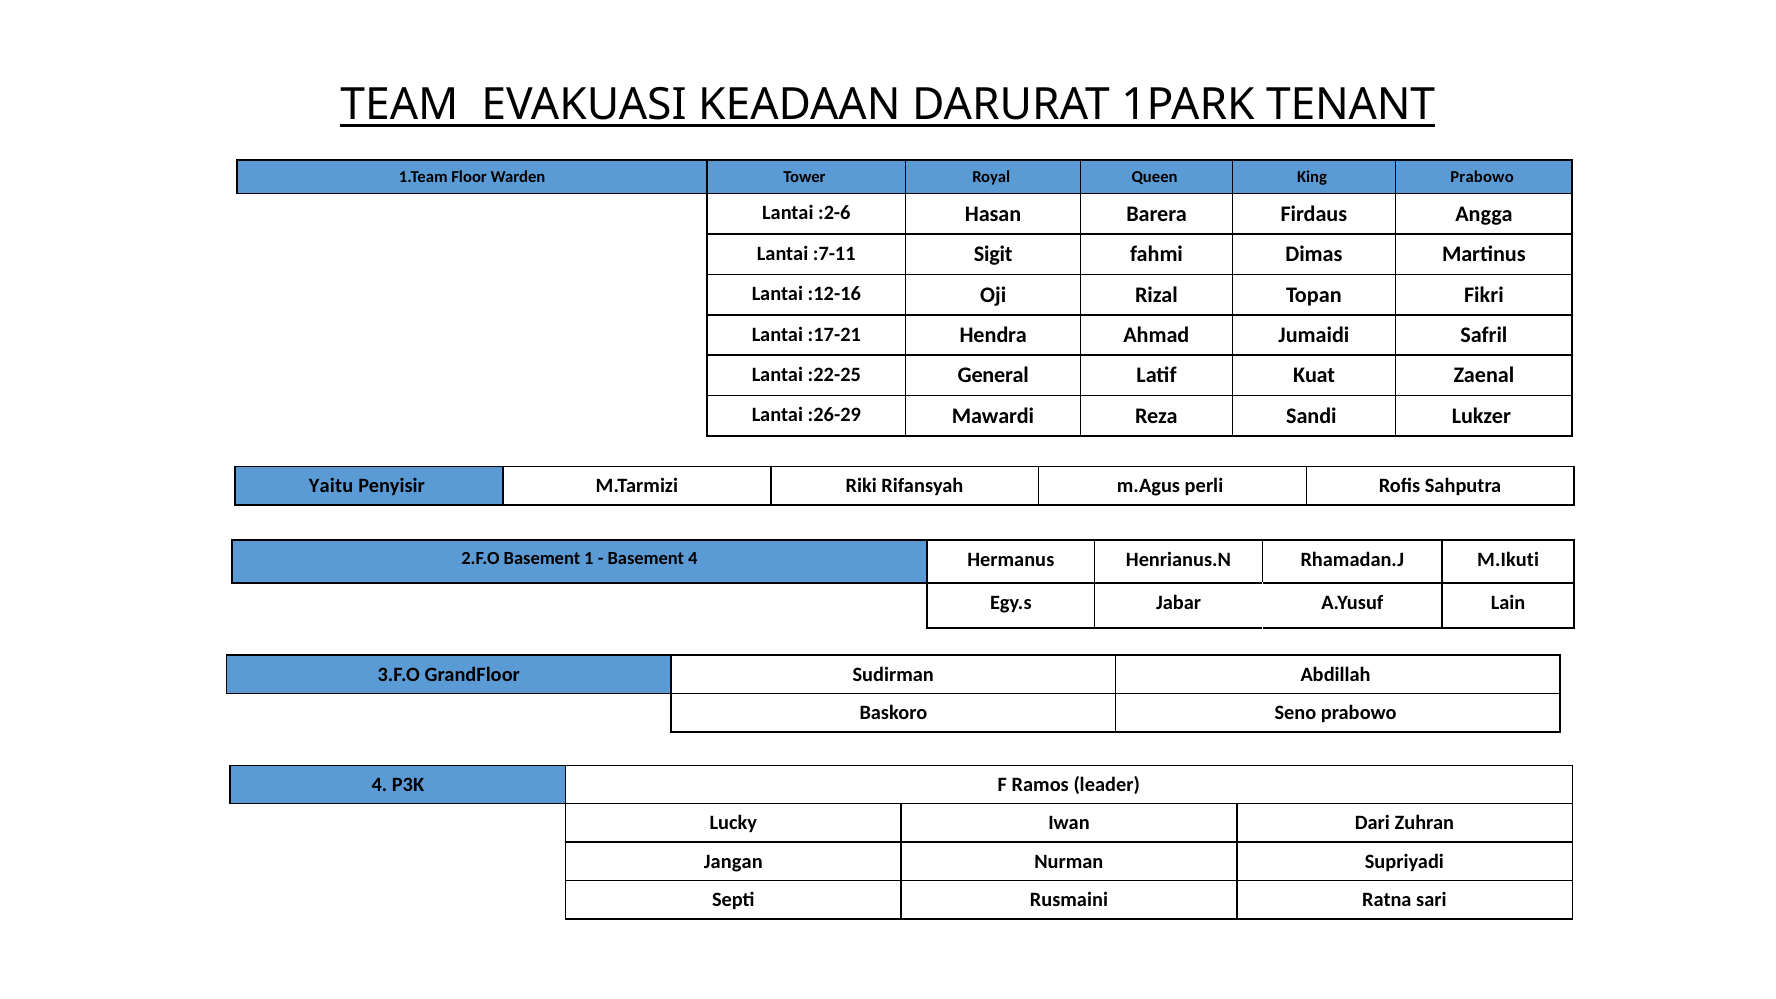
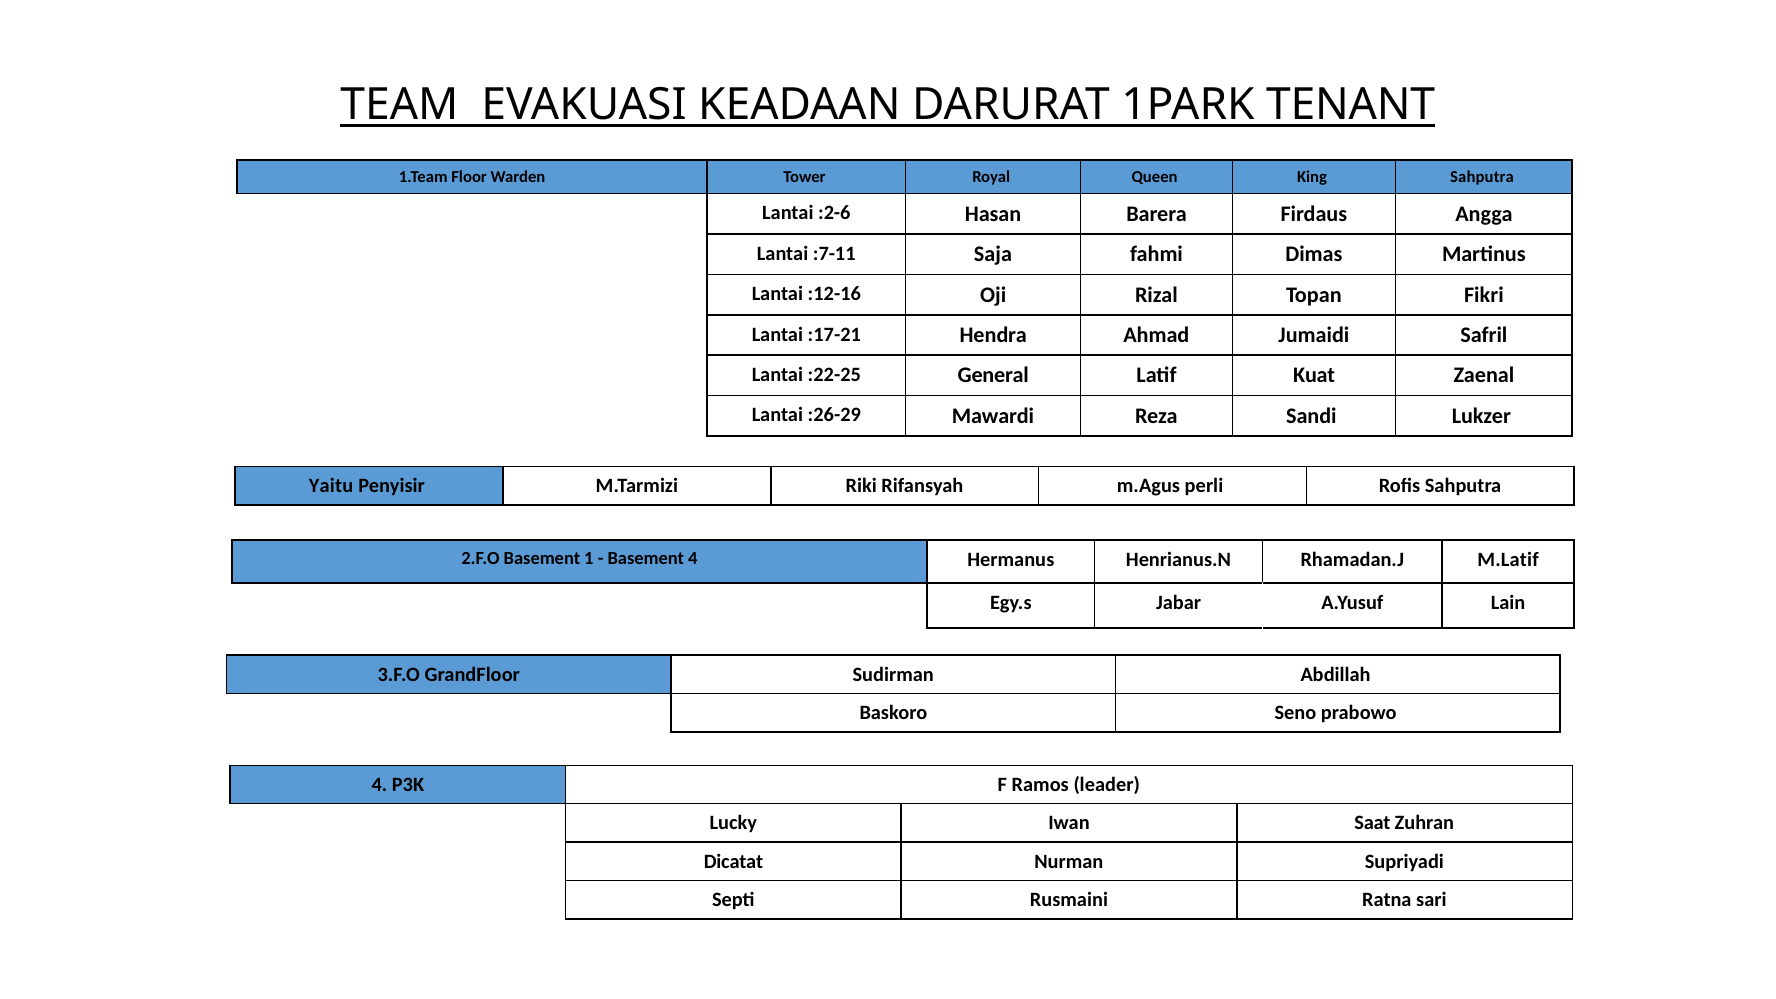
King Prabowo: Prabowo -> Sahputra
Sigit: Sigit -> Saja
M.Ikuti: M.Ikuti -> M.Latif
Dari: Dari -> Saat
Jangan: Jangan -> Dicatat
